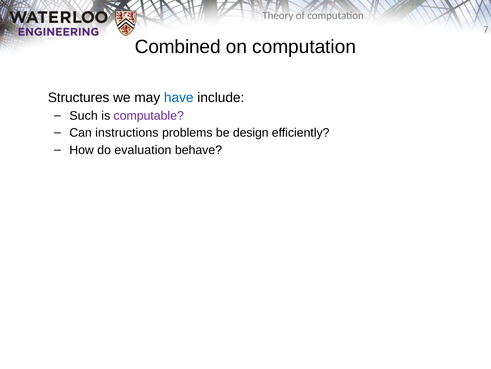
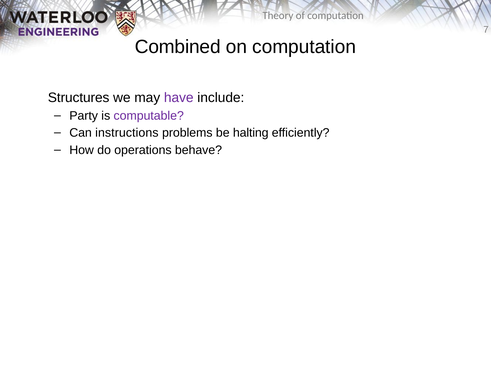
have colour: blue -> purple
Such: Such -> Party
design: design -> halting
evaluation: evaluation -> operations
